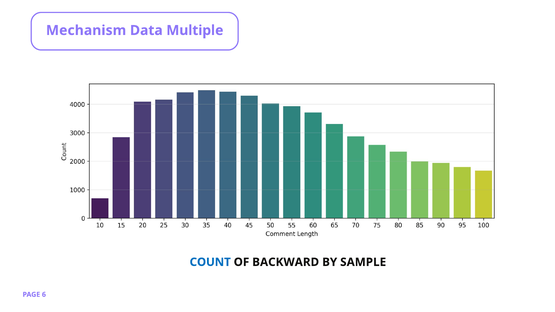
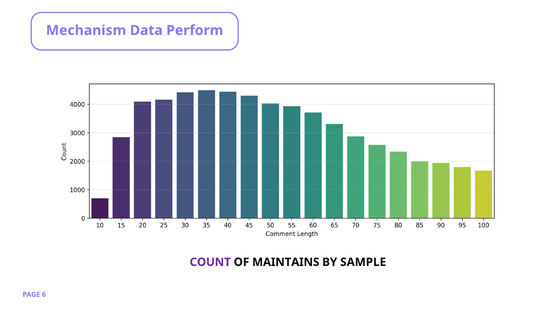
Multiple: Multiple -> Perform
COUNT colour: blue -> purple
BACKWARD: BACKWARD -> MAINTAINS
